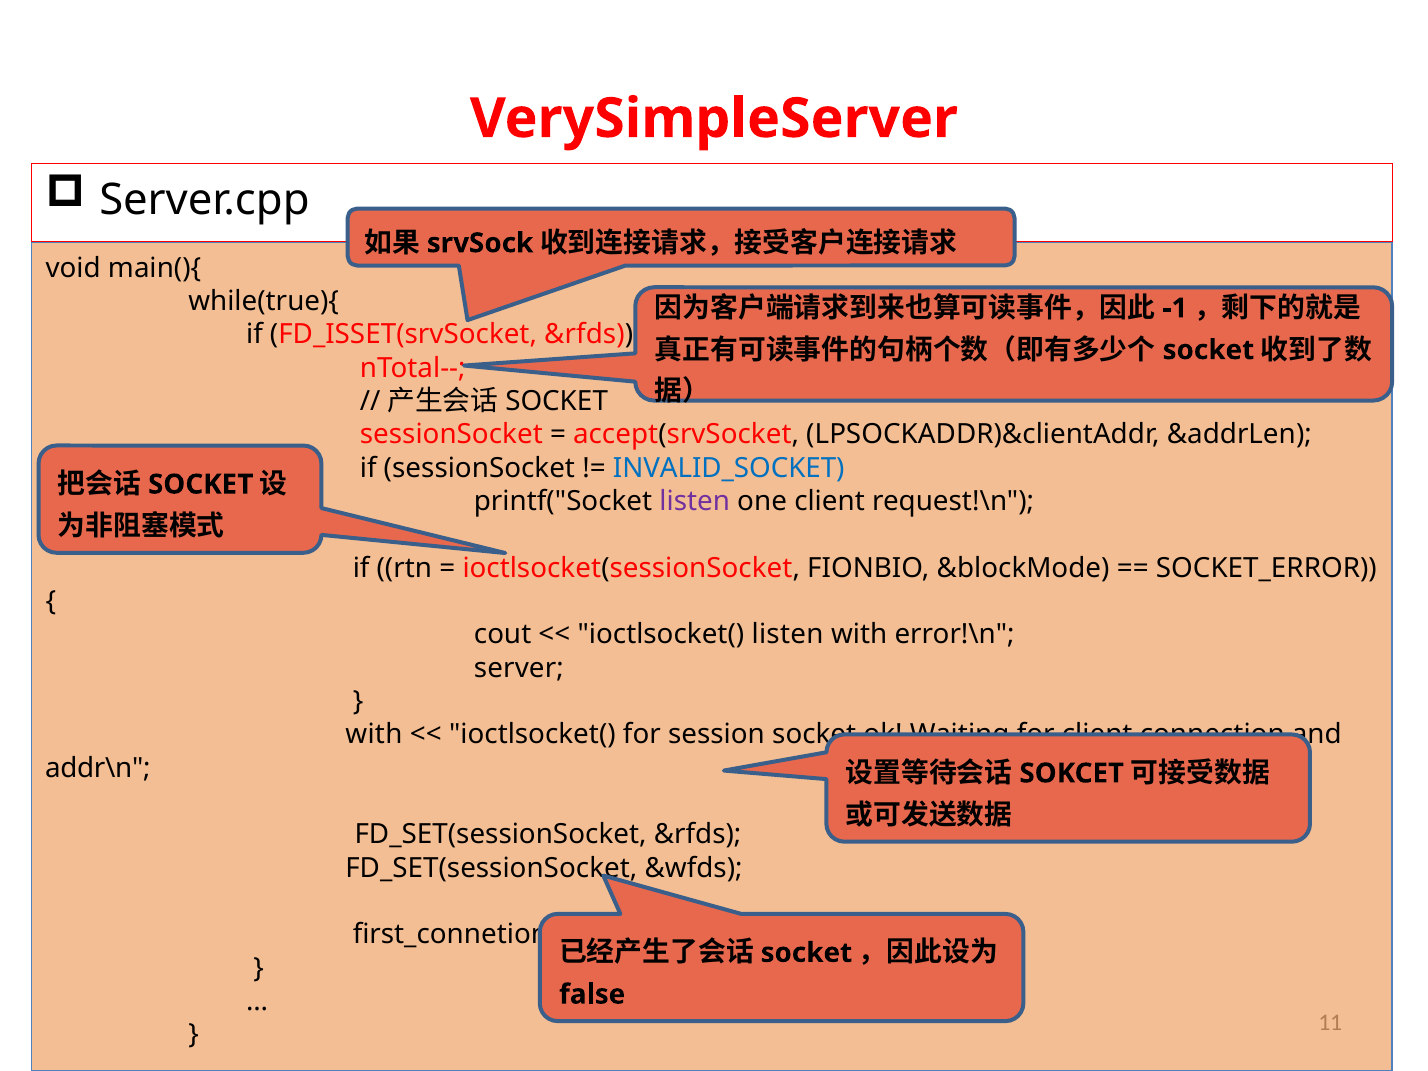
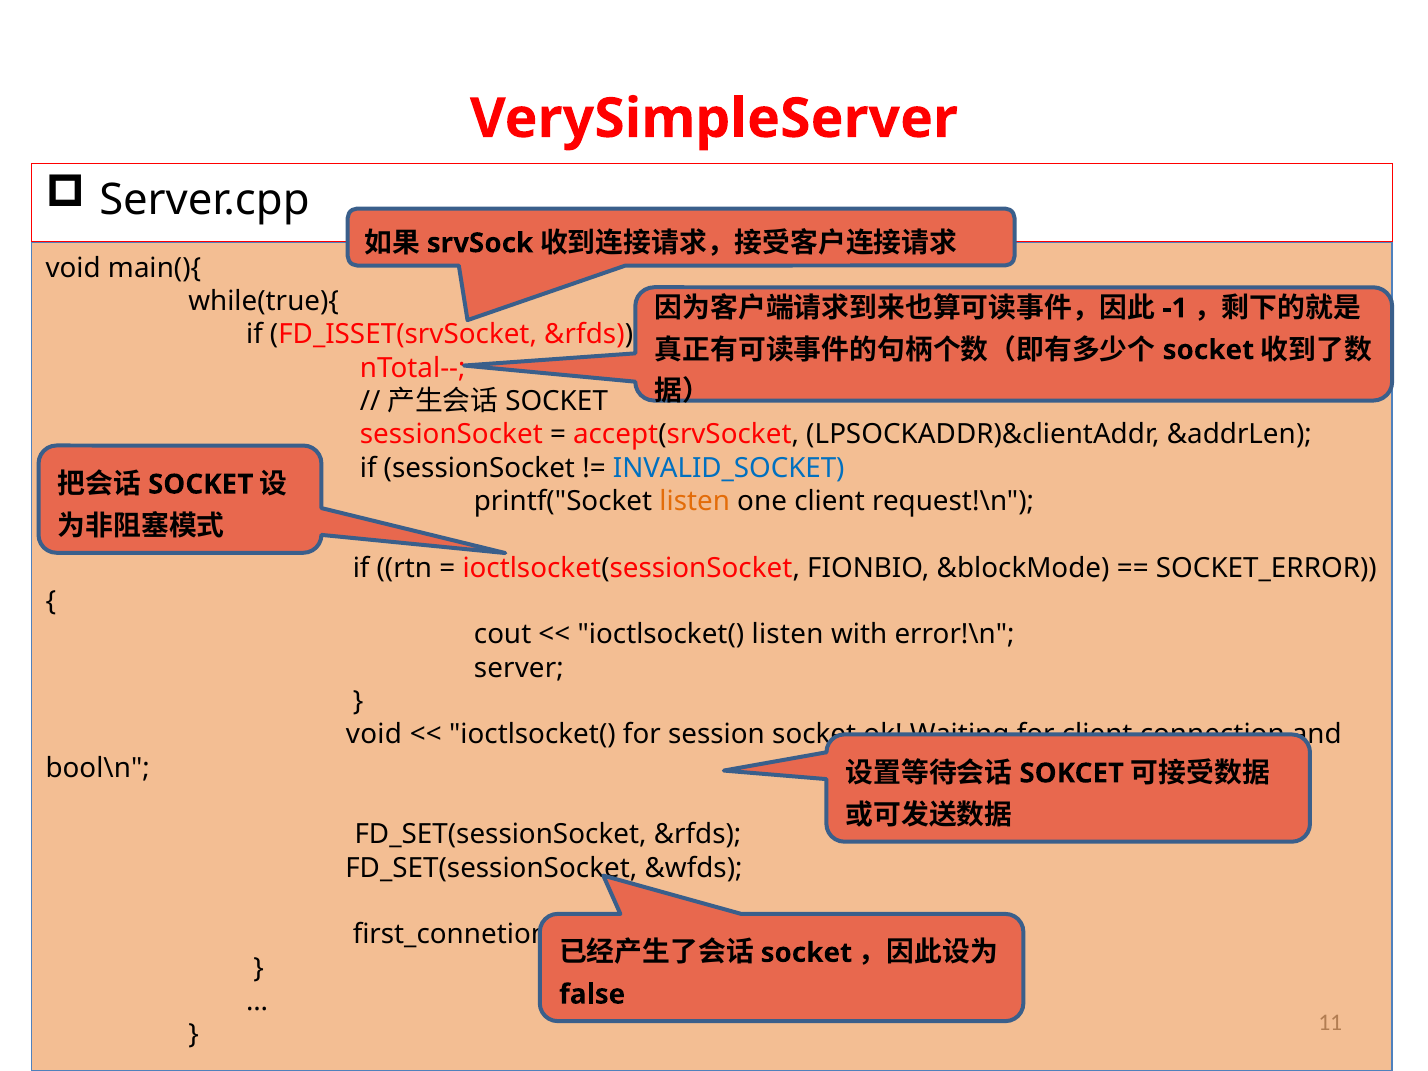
listen at (695, 501) colour: purple -> orange
with at (374, 735): with -> void
addr\n: addr\n -> bool\n
